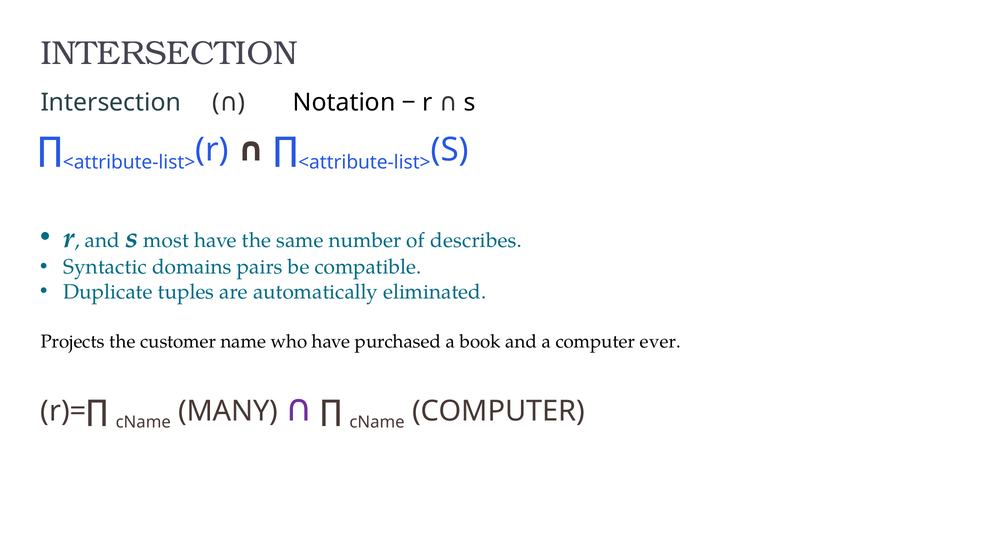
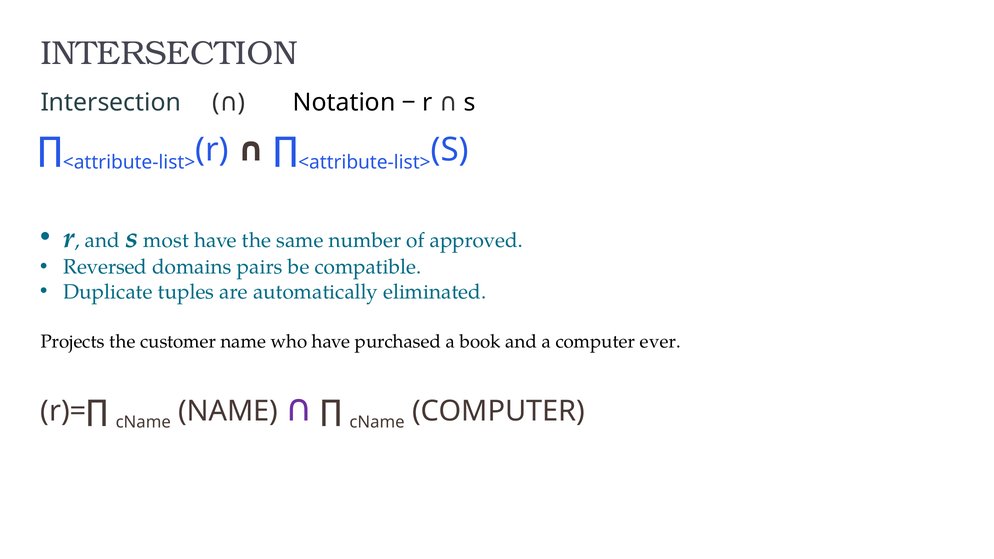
describes: describes -> approved
Syntactic: Syntactic -> Reversed
cName MANY: MANY -> NAME
